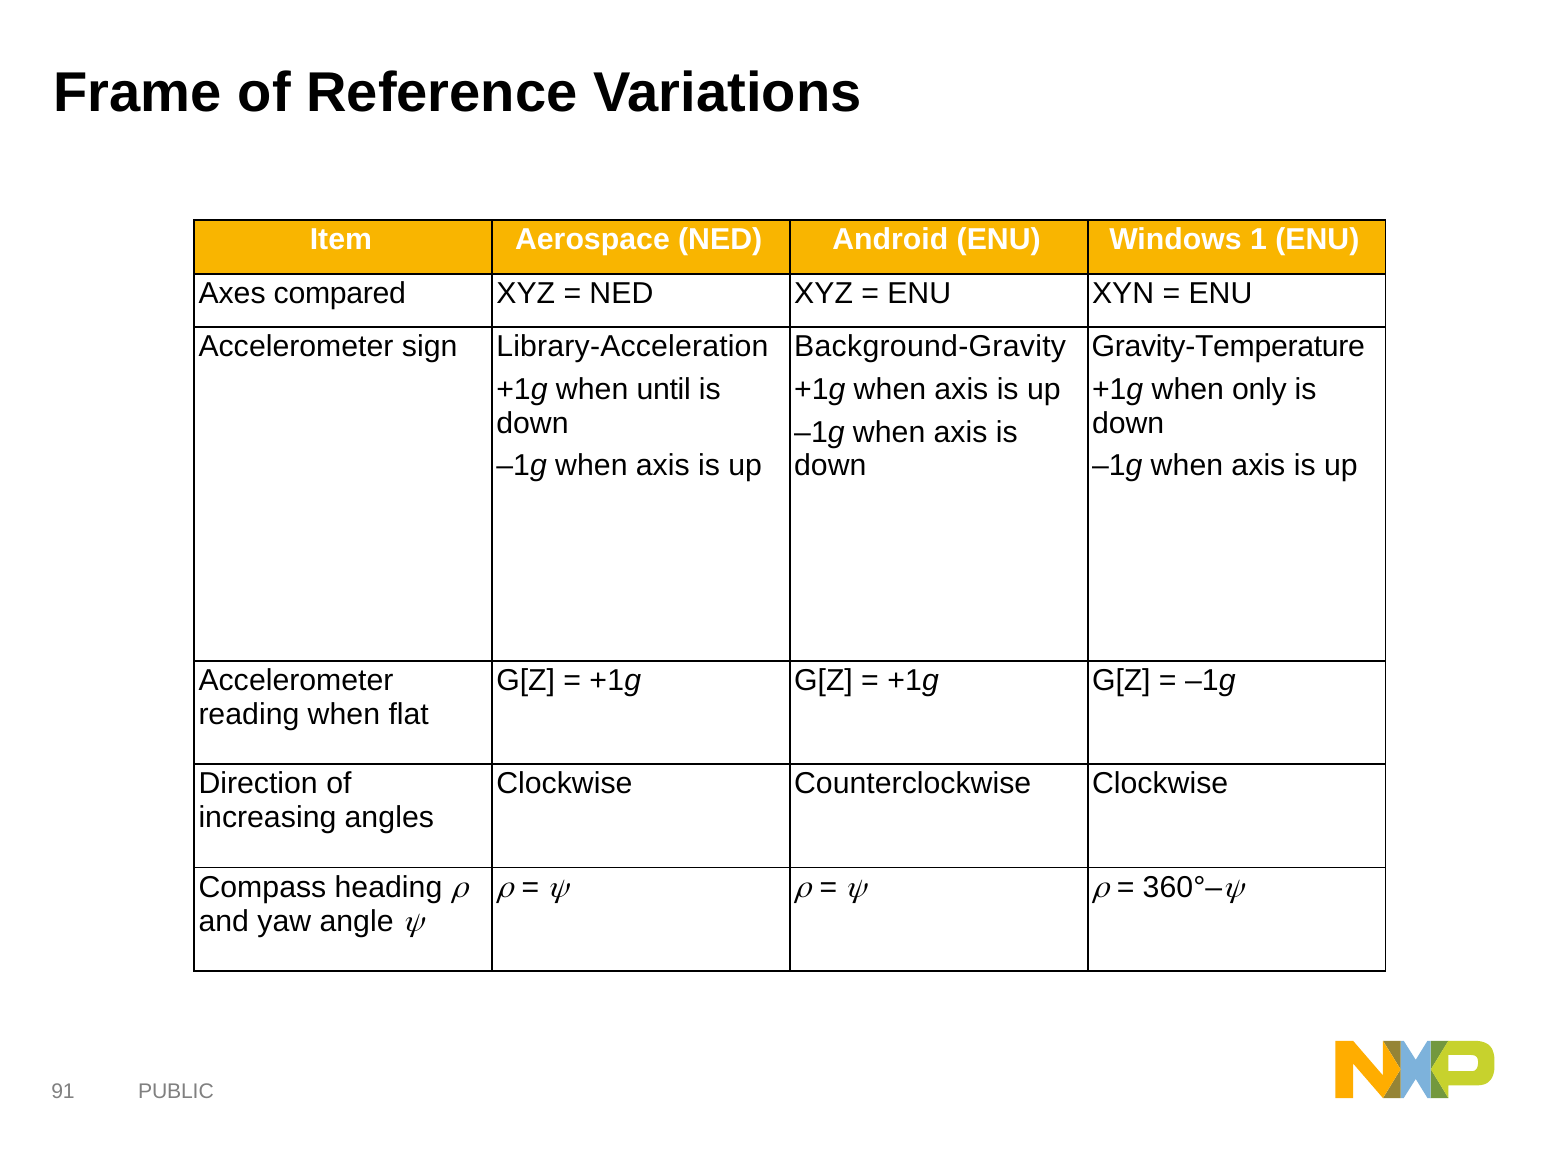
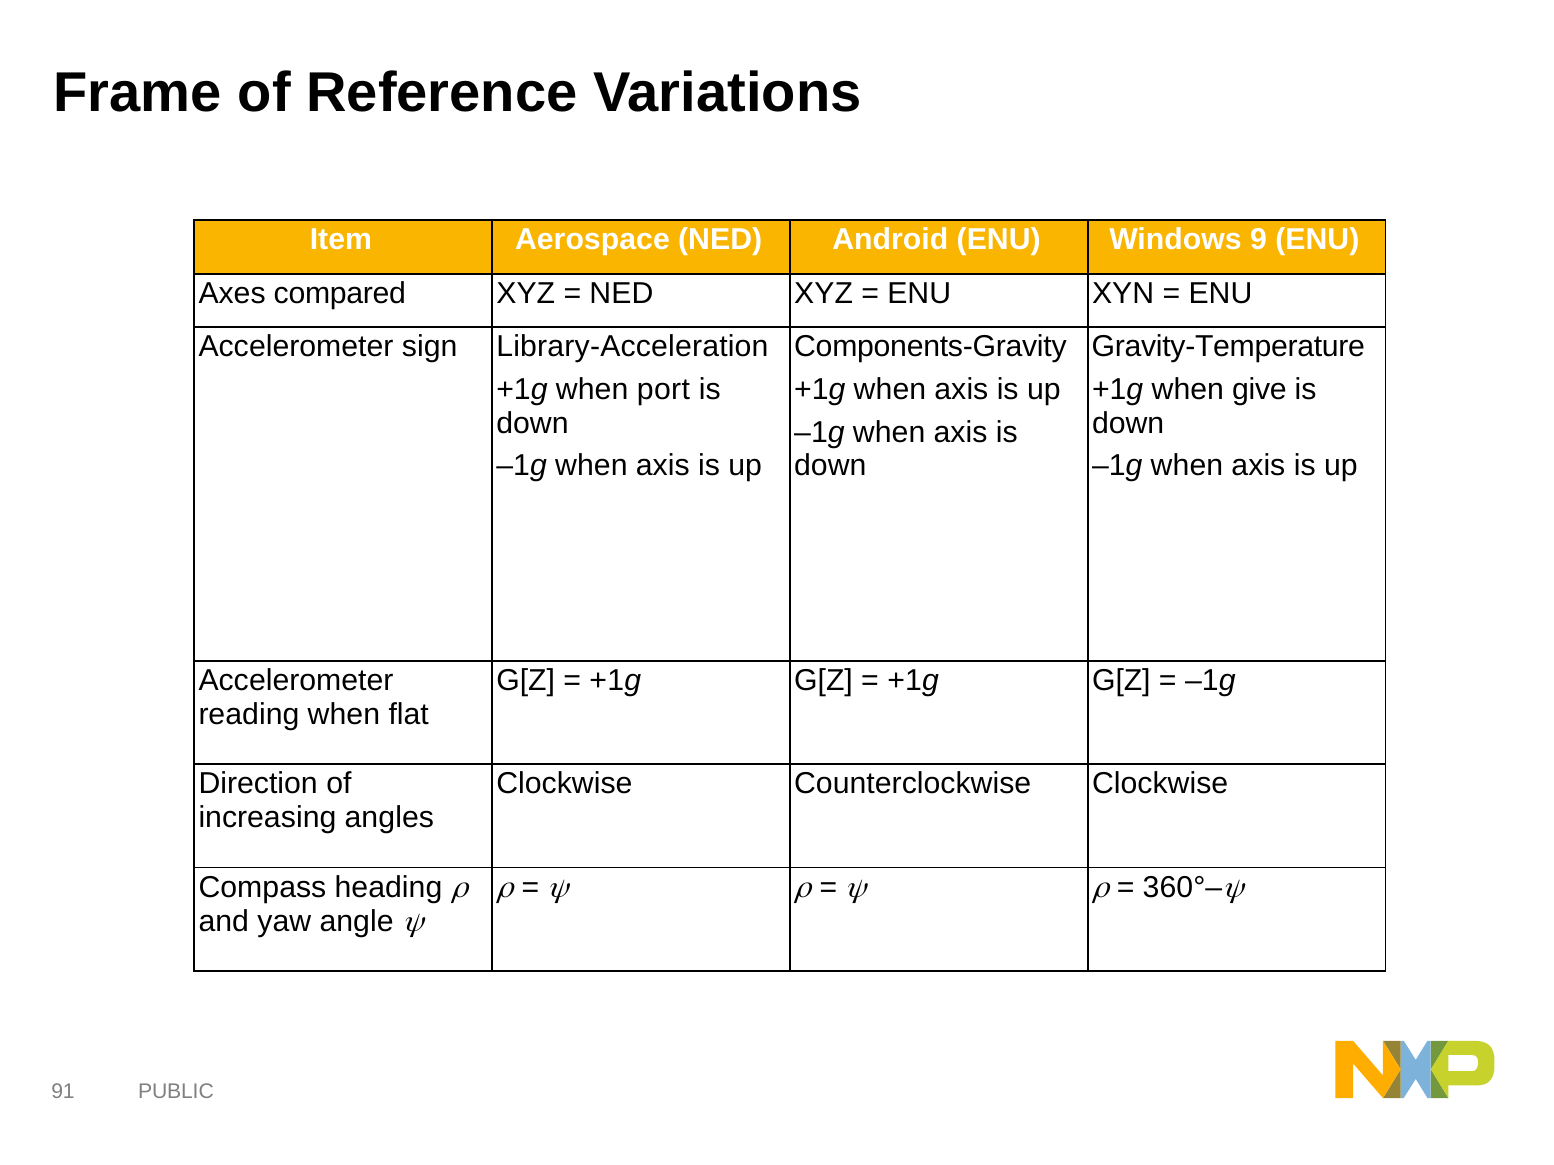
1: 1 -> 9
Background-Gravity: Background-Gravity -> Components-Gravity
until: until -> port
only: only -> give
